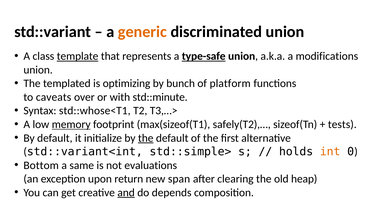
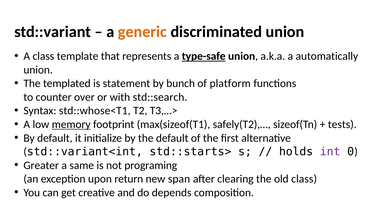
template underline: present -> none
modifications: modifications -> automatically
optimizing: optimizing -> statement
caveats: caveats -> counter
std::minute: std::minute -> std::search
the at (146, 138) underline: present -> none
std::simple>: std::simple> -> std::starts>
int colour: orange -> purple
Bottom: Bottom -> Greater
evaluations: evaluations -> programing
old heap: heap -> class
and underline: present -> none
